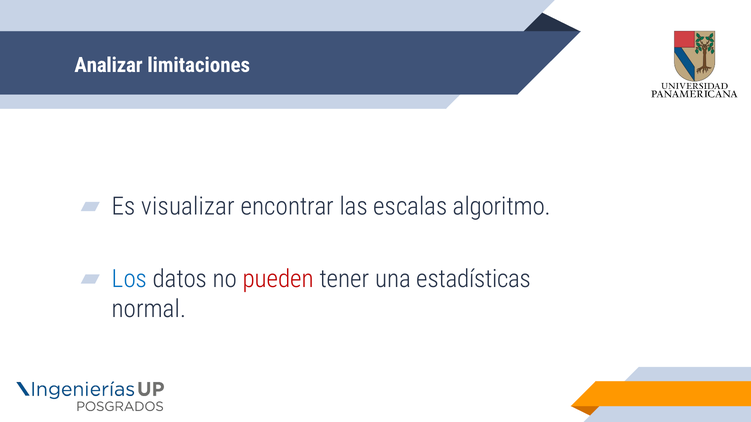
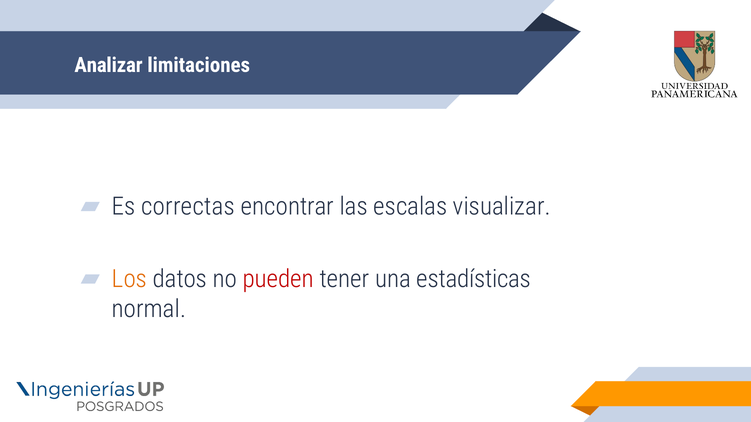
visualizar: visualizar -> correctas
algoritmo: algoritmo -> visualizar
Los colour: blue -> orange
